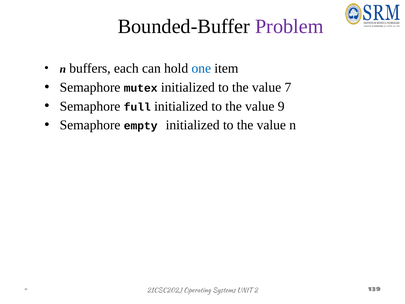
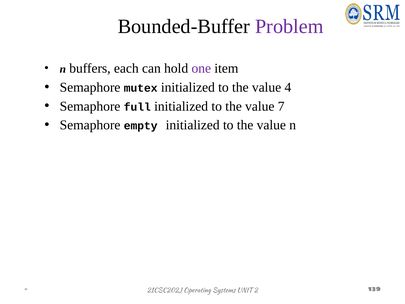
one colour: blue -> purple
7: 7 -> 4
9: 9 -> 7
